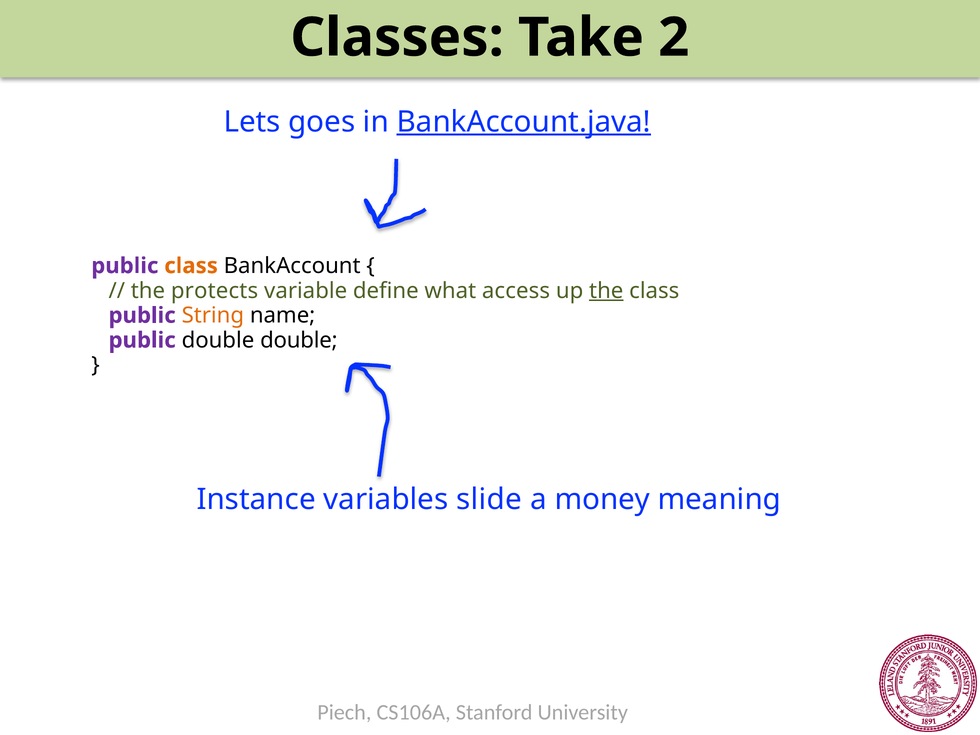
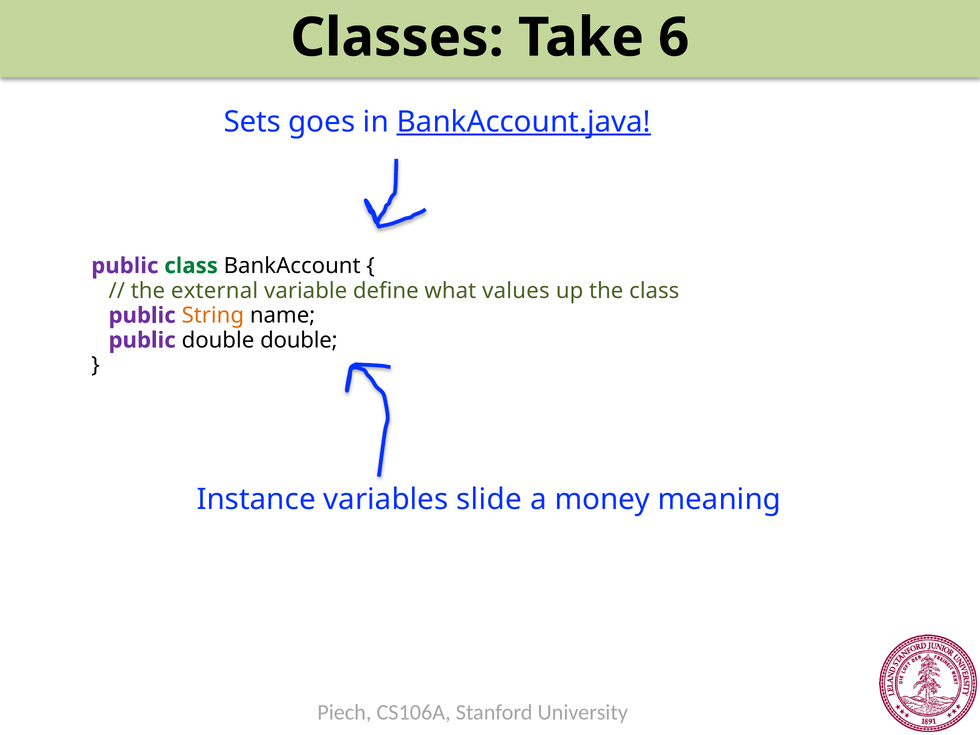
2: 2 -> 6
Lets: Lets -> Sets
class at (191, 266) colour: orange -> green
protects: protects -> external
access: access -> values
the at (606, 291) underline: present -> none
